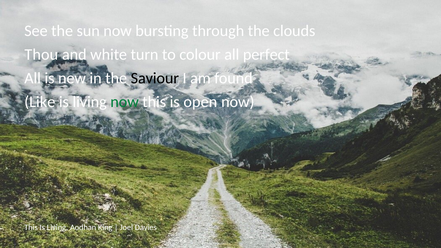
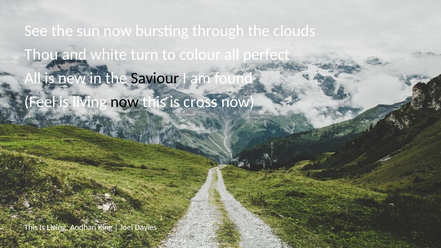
Like: Like -> Feel
now at (125, 102) colour: green -> black
open: open -> cross
